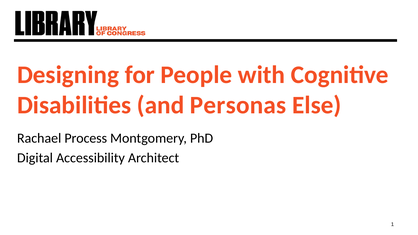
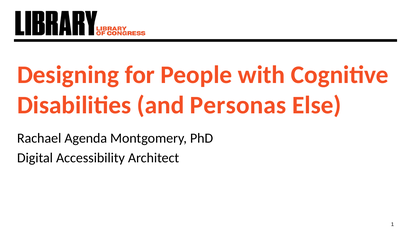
Process: Process -> Agenda
